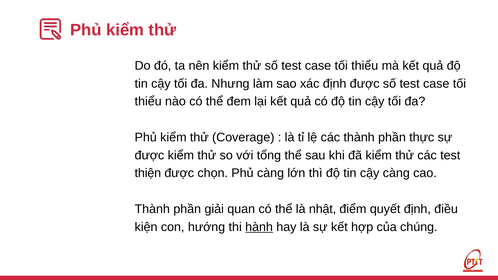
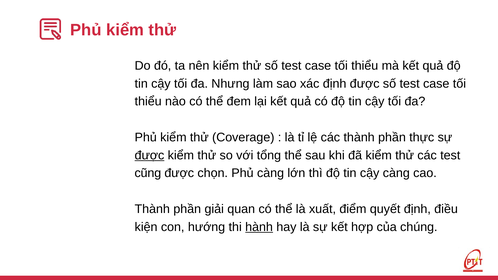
được at (149, 155) underline: none -> present
thiện: thiện -> cũng
nhật: nhật -> xuất
